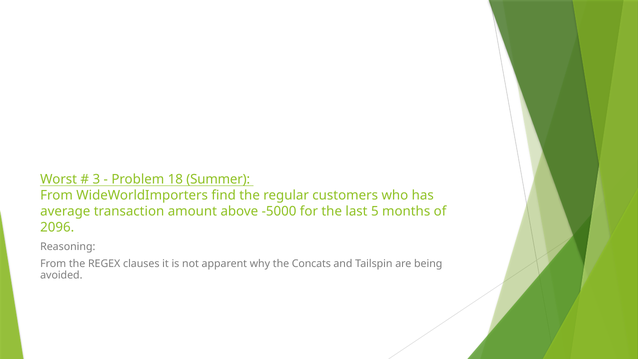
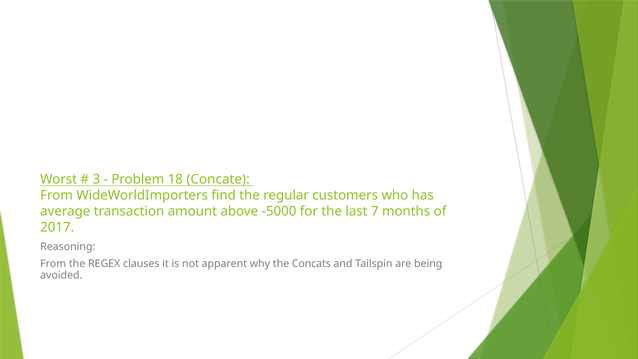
Summer: Summer -> Concate
5: 5 -> 7
2096: 2096 -> 2017
